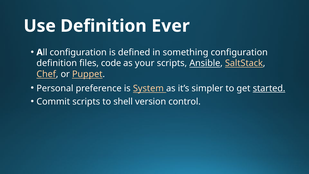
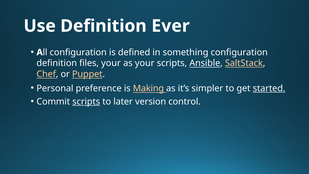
files code: code -> your
System: System -> Making
scripts at (86, 101) underline: none -> present
shell: shell -> later
